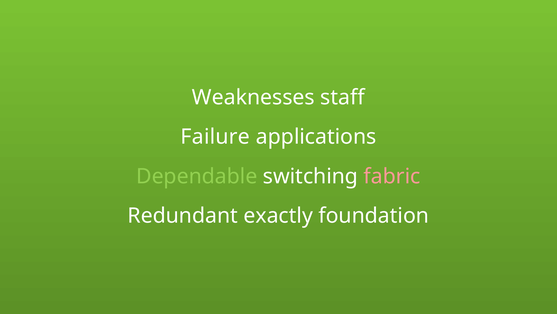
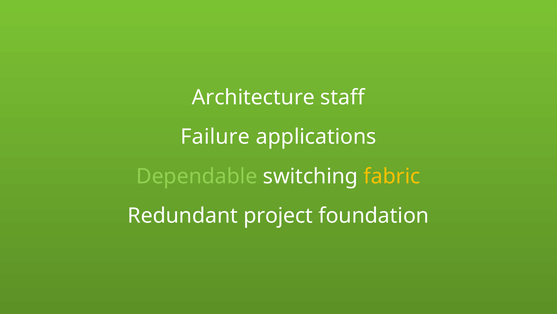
Weaknesses: Weaknesses -> Architecture
fabric colour: pink -> yellow
exactly: exactly -> project
